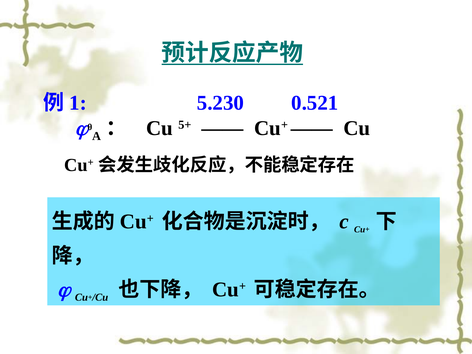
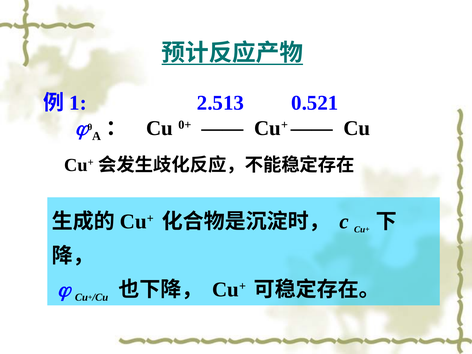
5.230: 5.230 -> 2.513
5+: 5+ -> 0+
